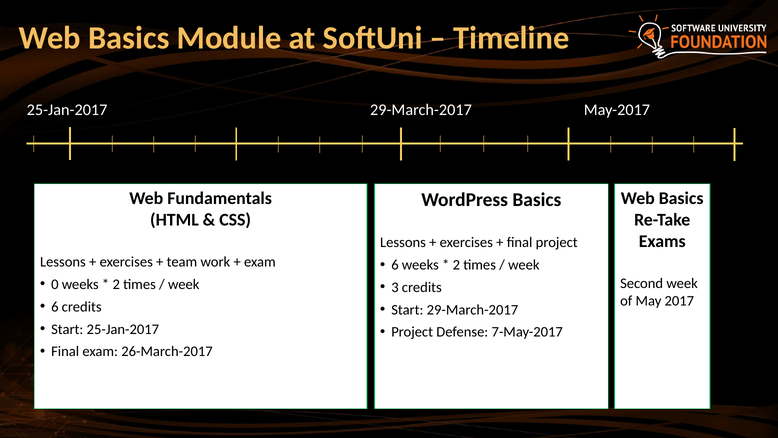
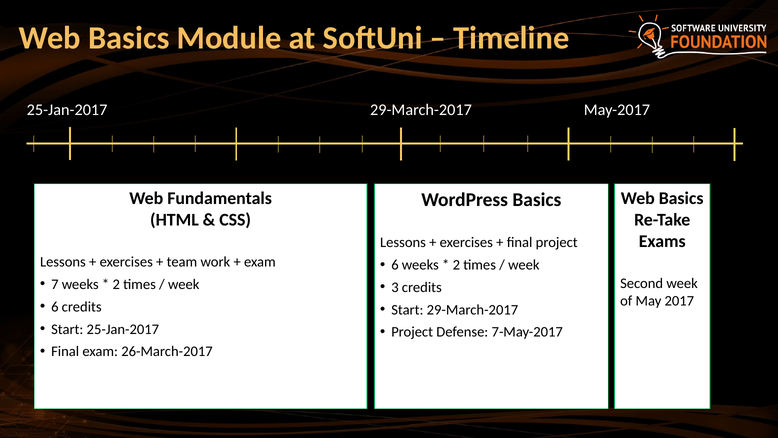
0: 0 -> 7
